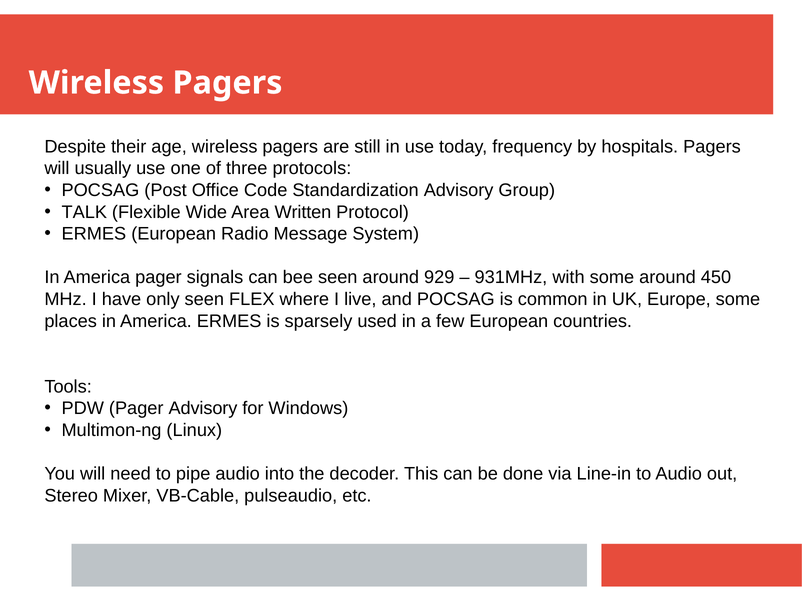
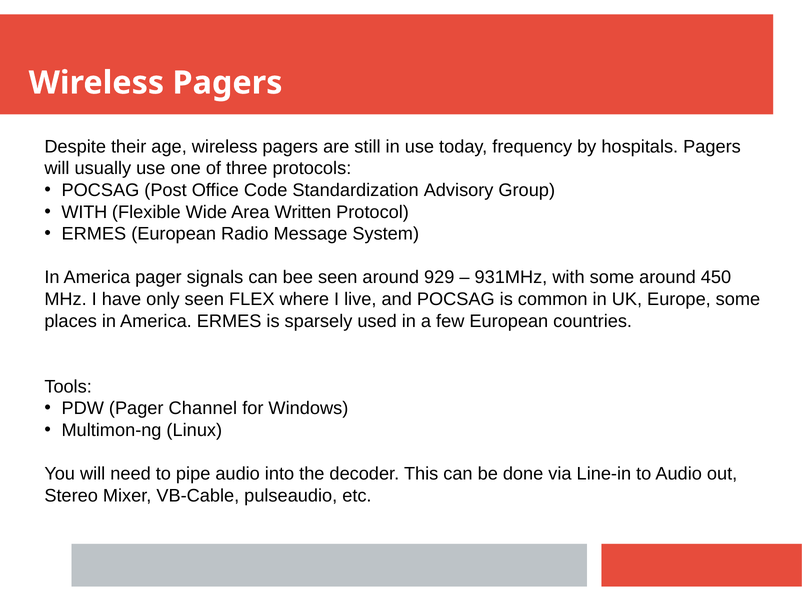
TALK at (84, 212): TALK -> WITH
Pager Advisory: Advisory -> Channel
